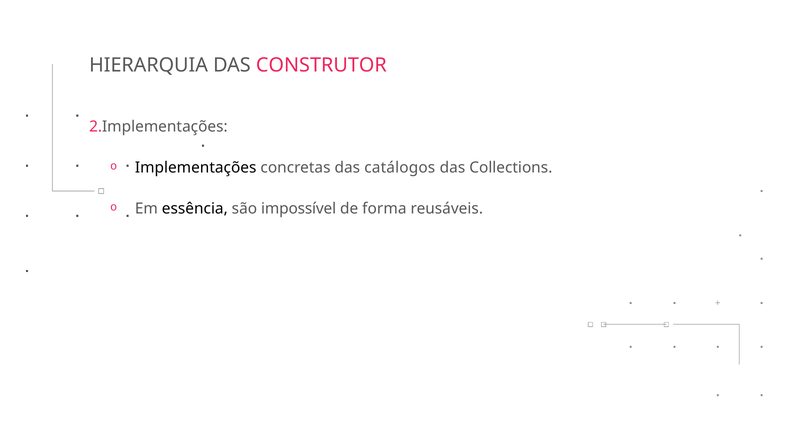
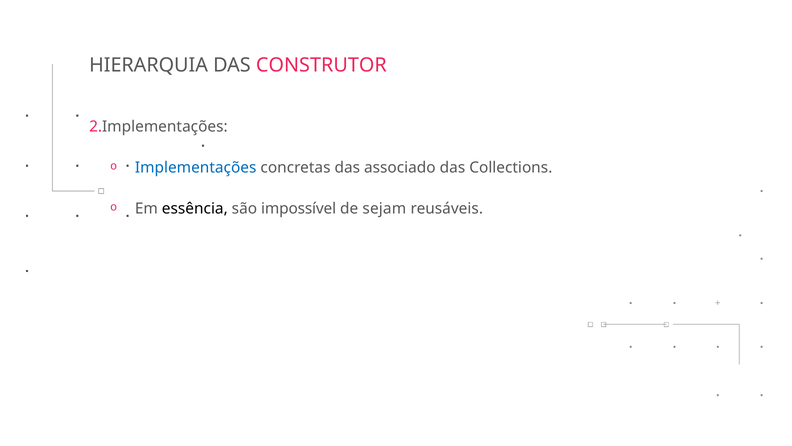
Implementações colour: black -> blue
catálogos: catálogos -> associado
forma: forma -> sejam
